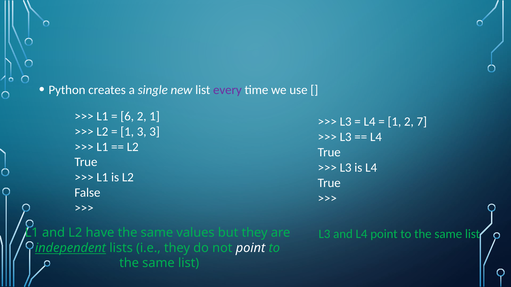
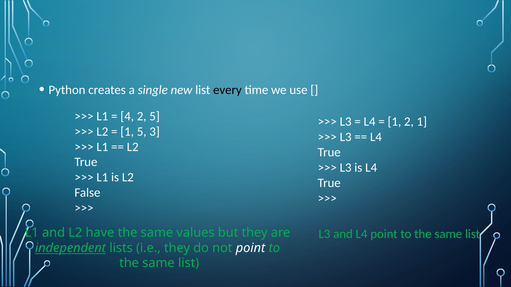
every colour: purple -> black
6: 6 -> 4
2 1: 1 -> 5
2 7: 7 -> 1
1 3: 3 -> 5
